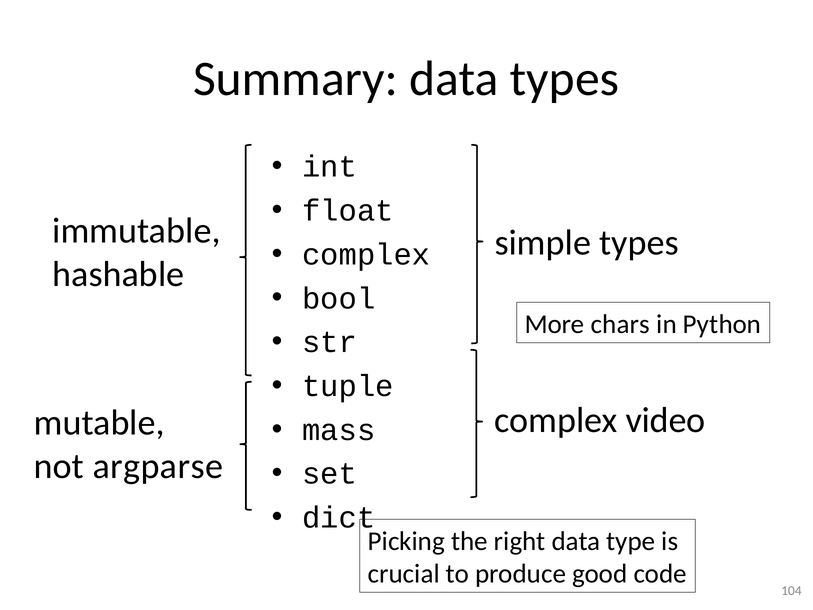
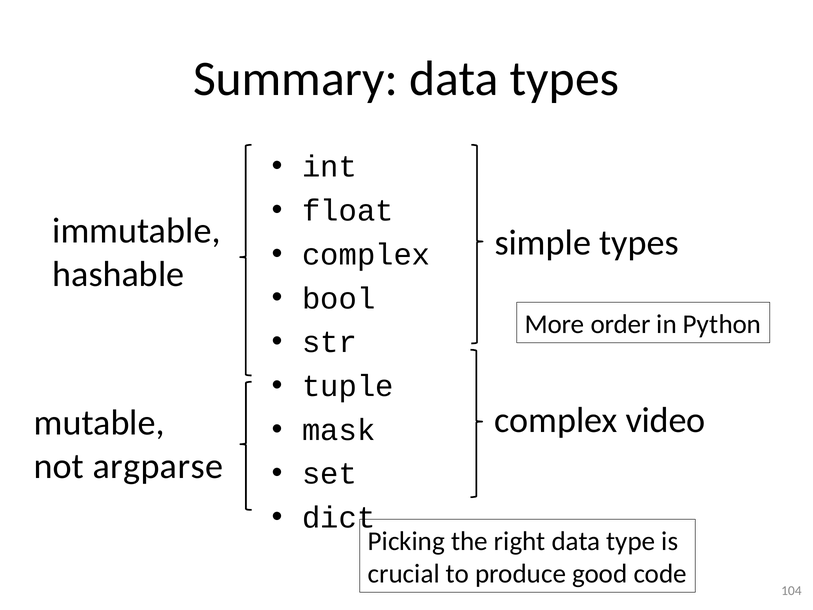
chars: chars -> order
mass: mass -> mask
